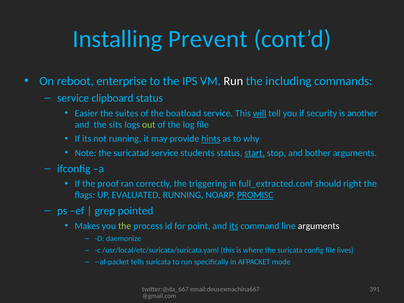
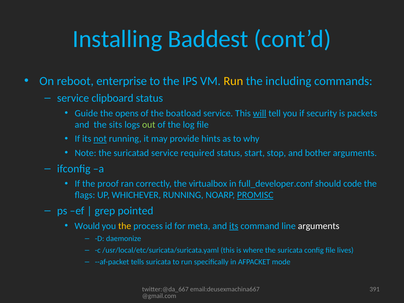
Prevent: Prevent -> Baddest
Run at (233, 81) colour: white -> yellow
Easier: Easier -> Guide
suites: suites -> opens
another: another -> packets
not underline: none -> present
hints underline: present -> none
students: students -> required
start underline: present -> none
triggering: triggering -> virtualbox
full_extracted.conf: full_extracted.conf -> full_developer.conf
right: right -> code
EVALUATED: EVALUATED -> WHICHEVER
Makes: Makes -> Would
the at (125, 226) colour: light green -> yellow
point: point -> meta
